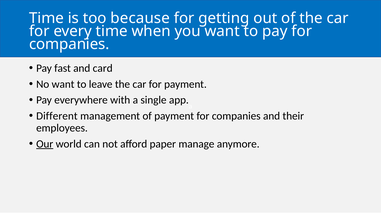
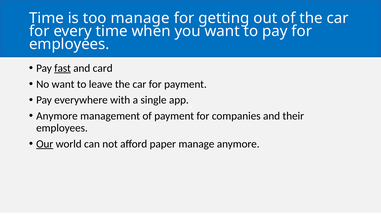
too because: because -> manage
companies at (69, 44): companies -> employees
fast underline: none -> present
Different at (57, 116): Different -> Anymore
